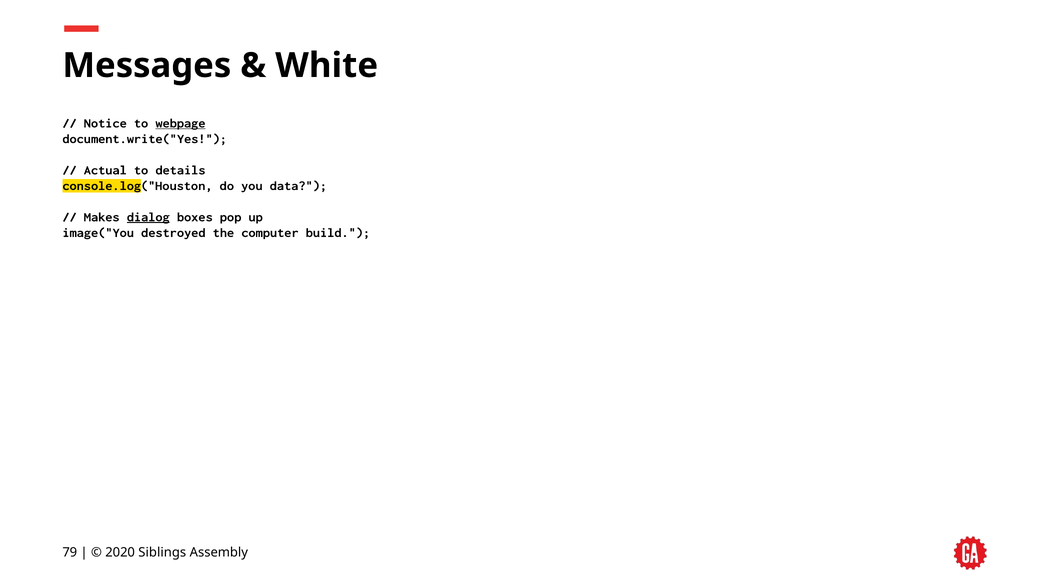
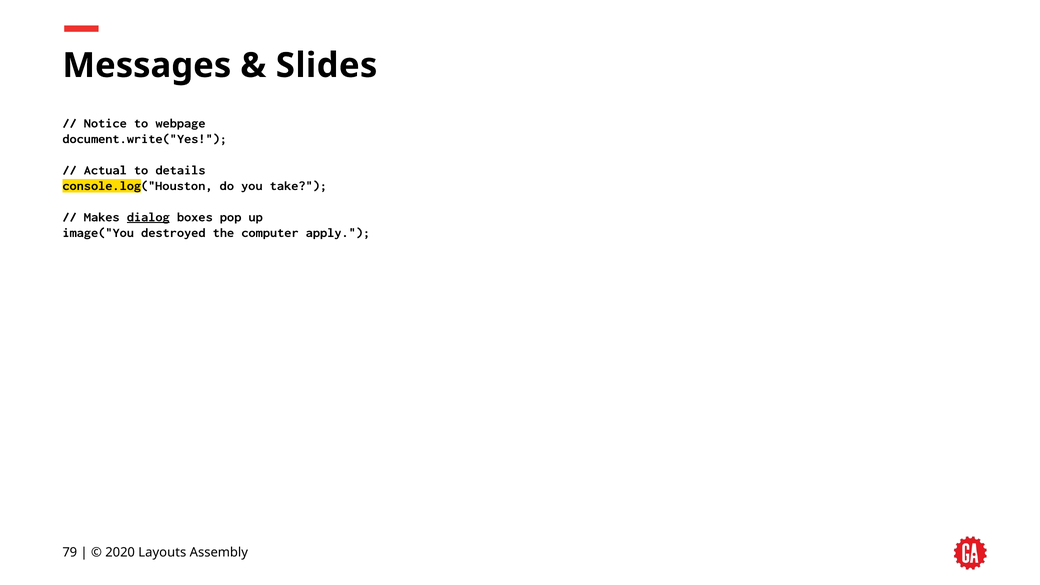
White: White -> Slides
webpage underline: present -> none
data: data -> take
build: build -> apply
Siblings: Siblings -> Layouts
